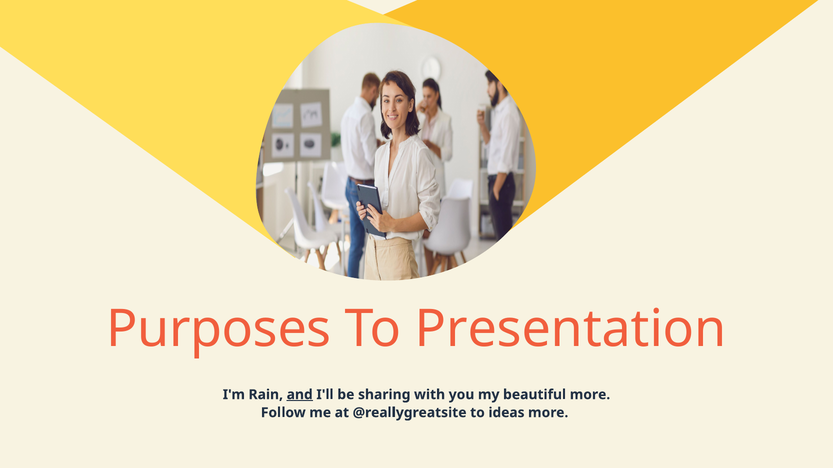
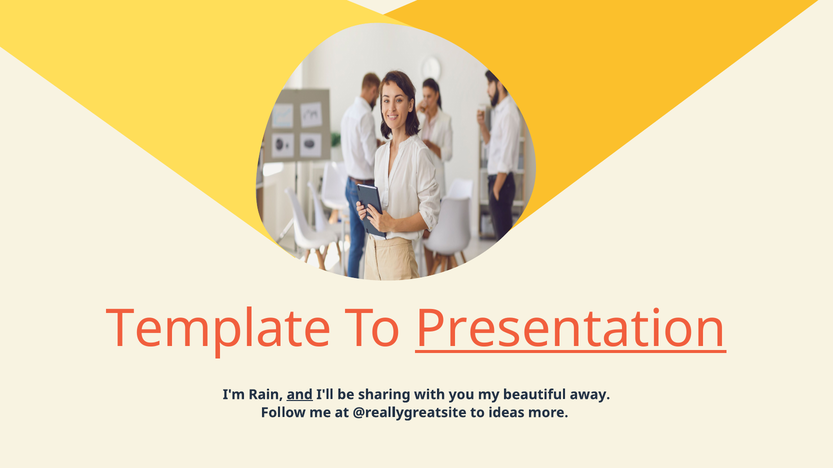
Purposes: Purposes -> Template
Presentation underline: none -> present
beautiful more: more -> away
